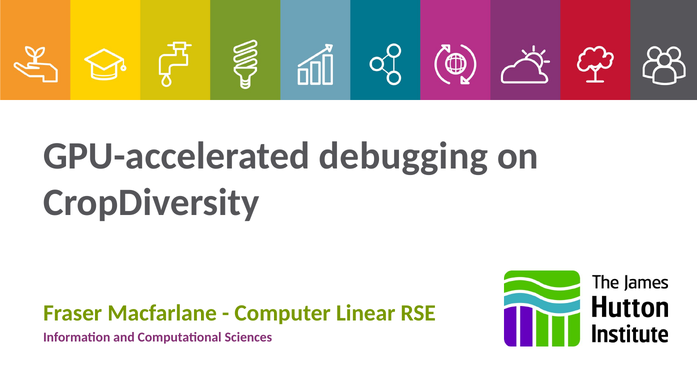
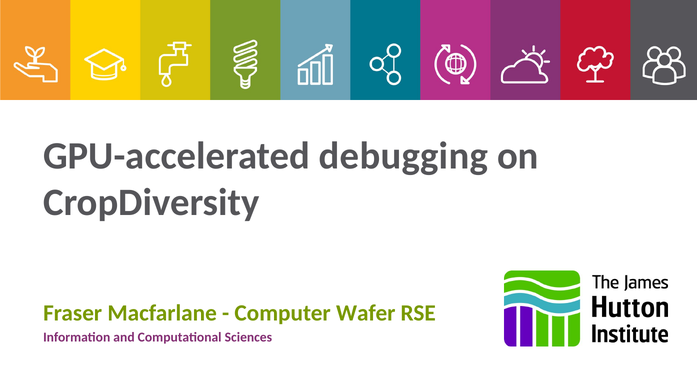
Linear: Linear -> Wafer
